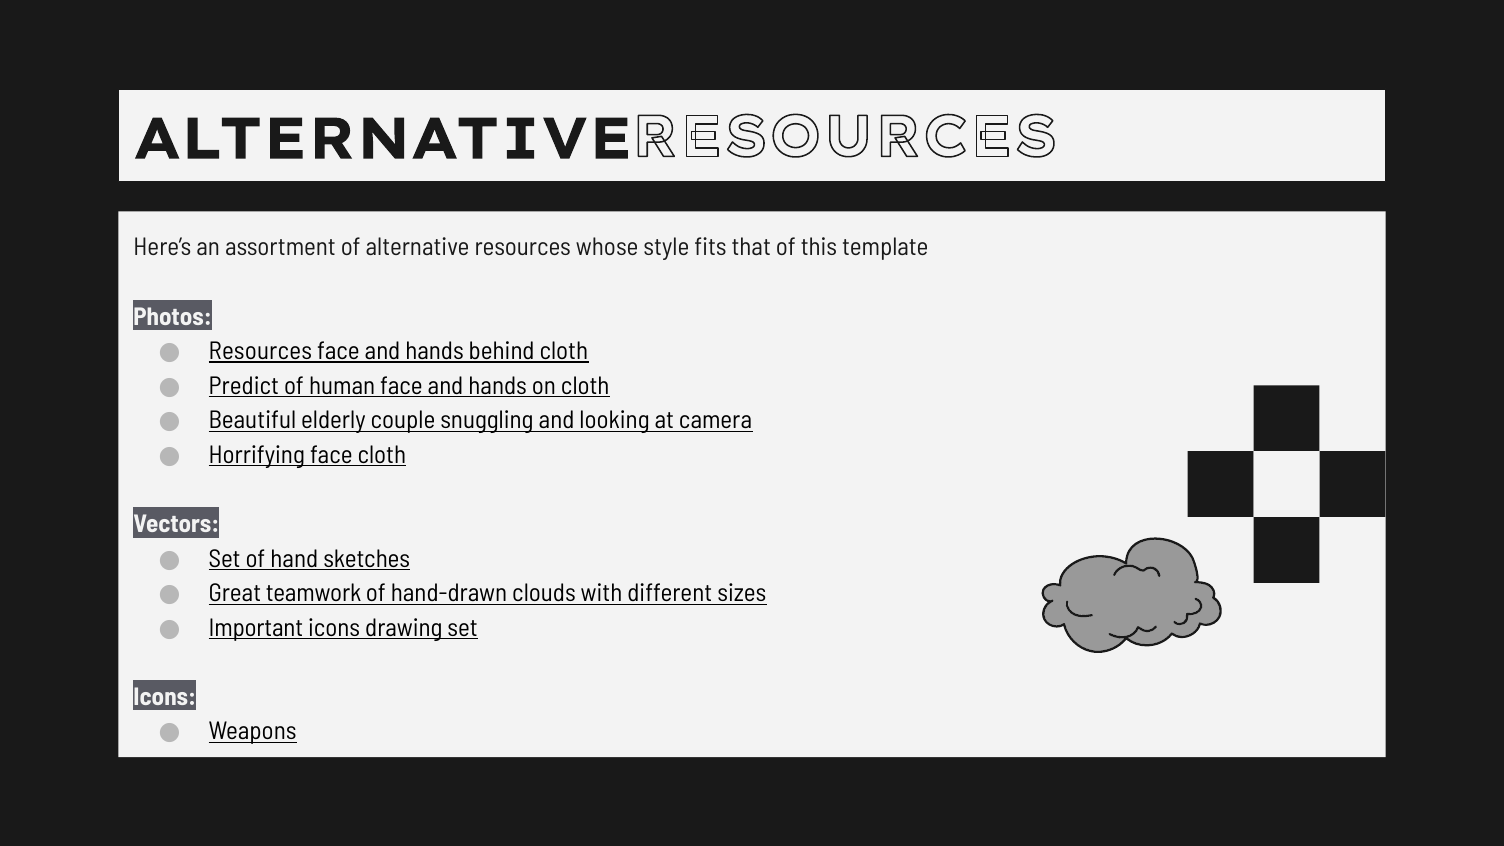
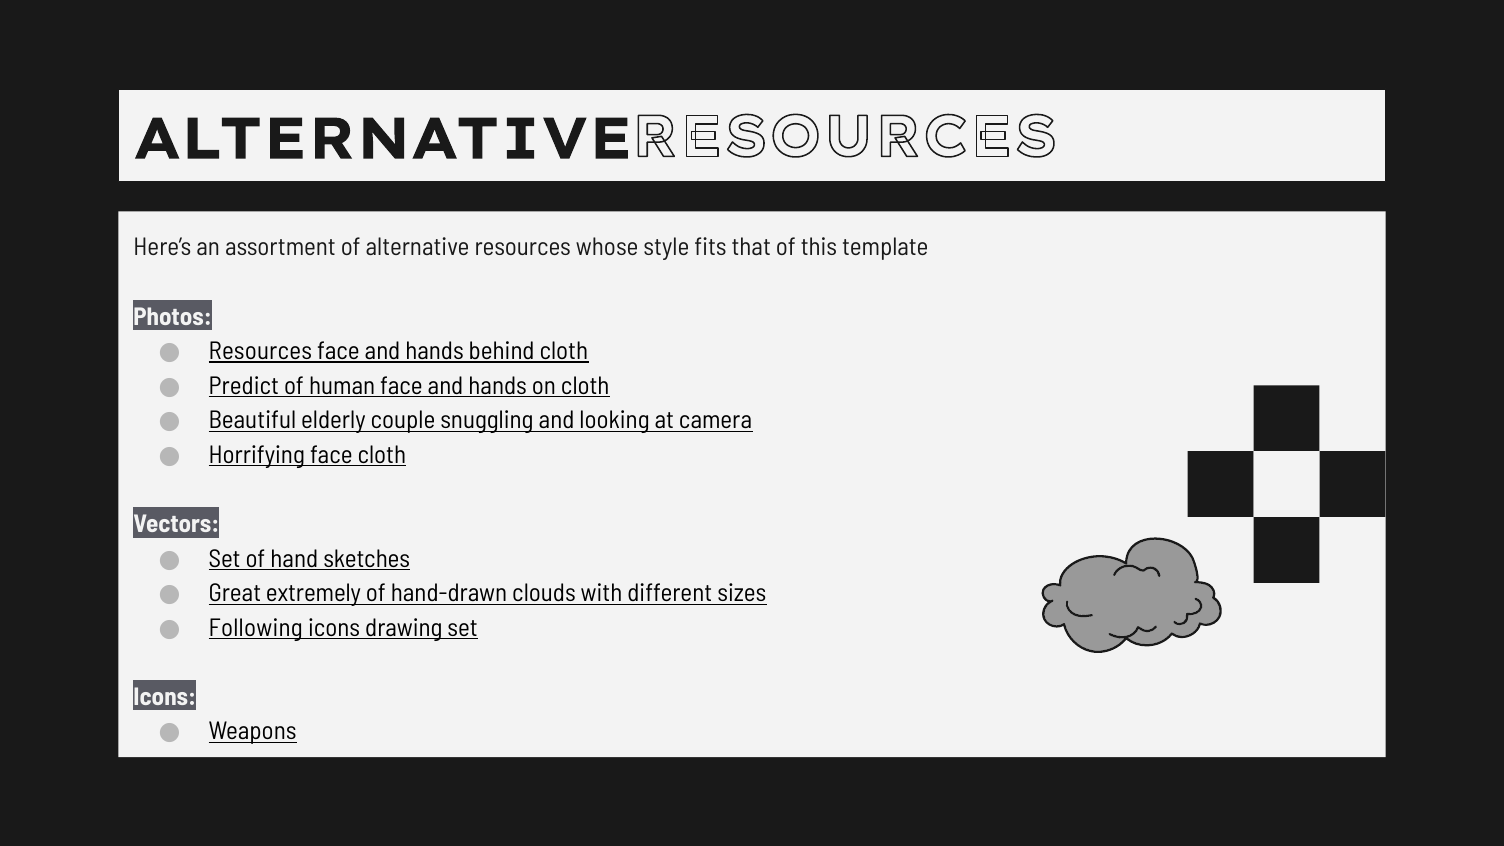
teamwork: teamwork -> extremely
Important: Important -> Following
